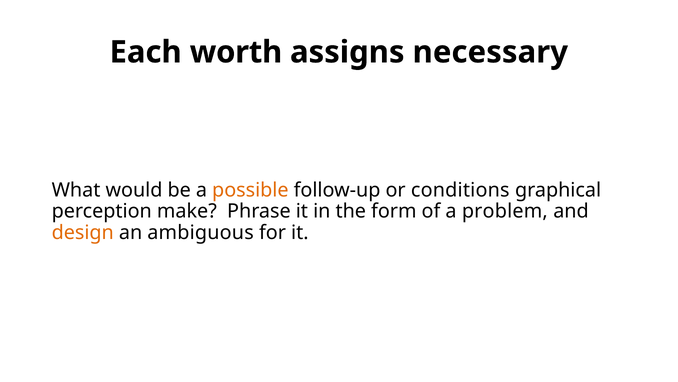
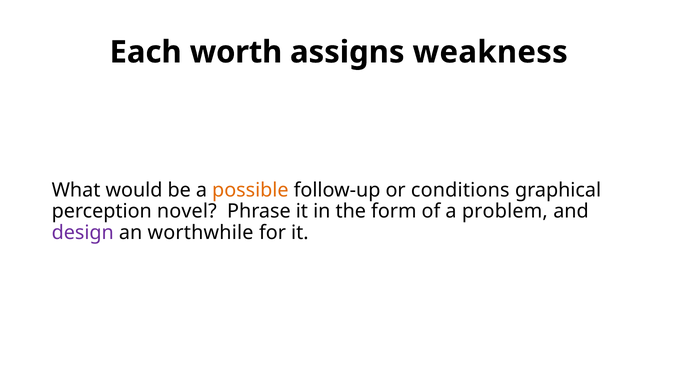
necessary: necessary -> weakness
make: make -> novel
design colour: orange -> purple
ambiguous: ambiguous -> worthwhile
